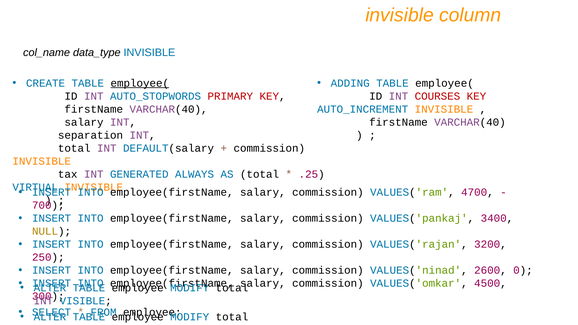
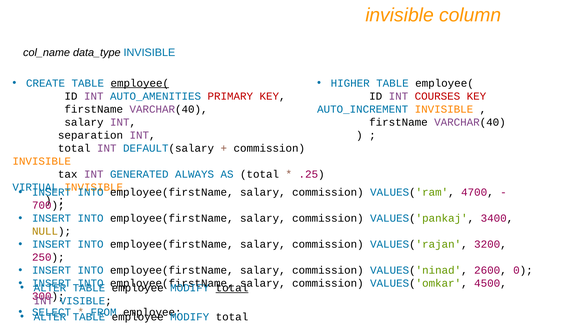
ADDING: ADDING -> HIGHER
AUTO_STOPWORDS: AUTO_STOPWORDS -> AUTO_AMENITIES
total at (232, 288) underline: none -> present
